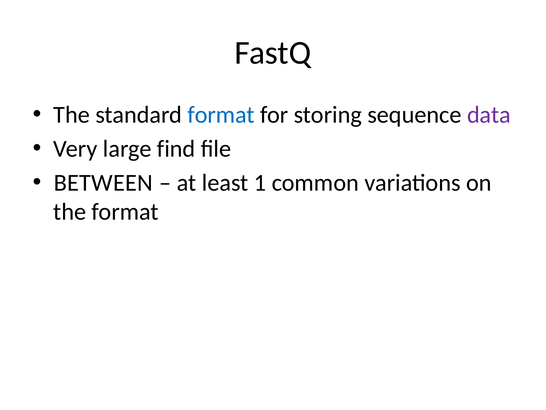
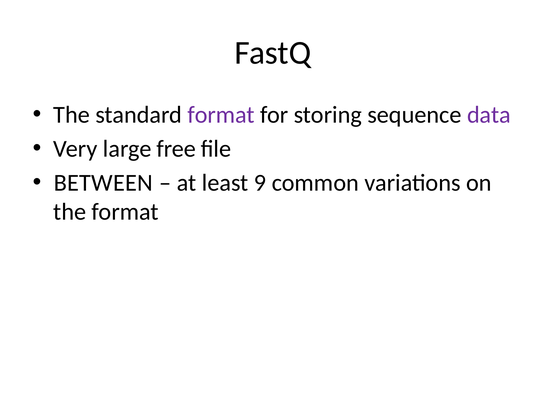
format at (221, 115) colour: blue -> purple
find: find -> free
1: 1 -> 9
